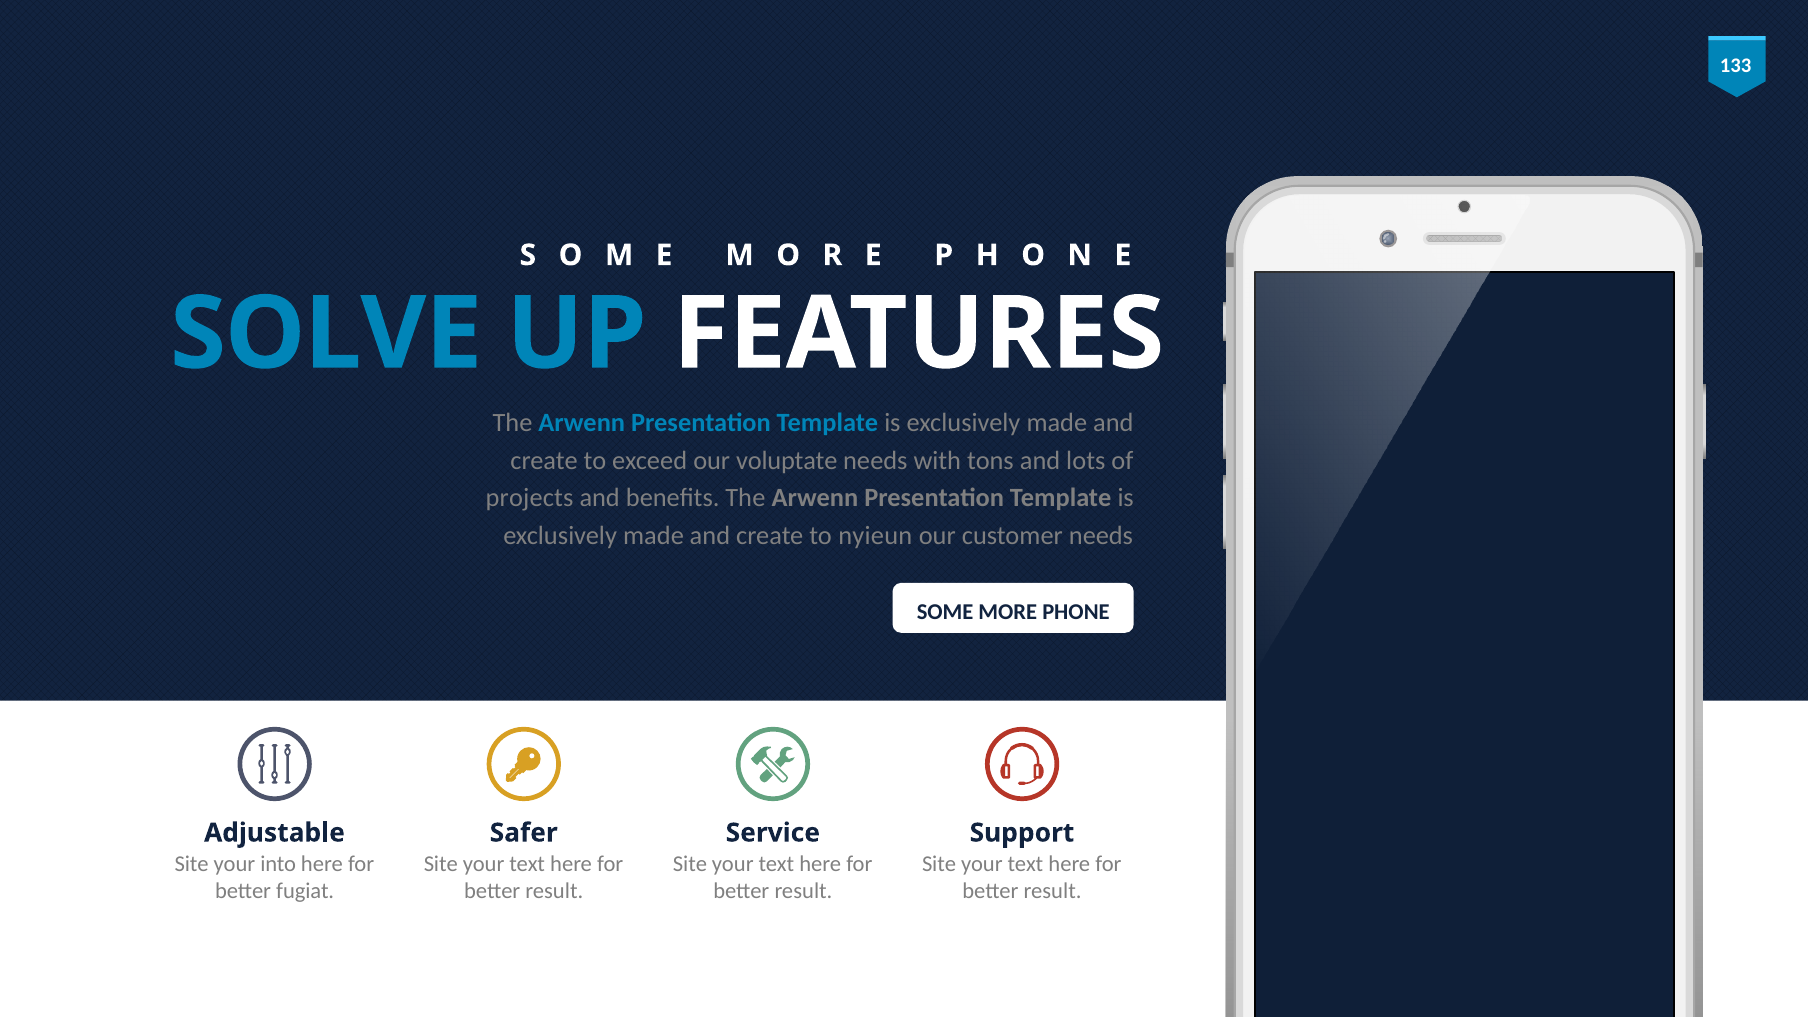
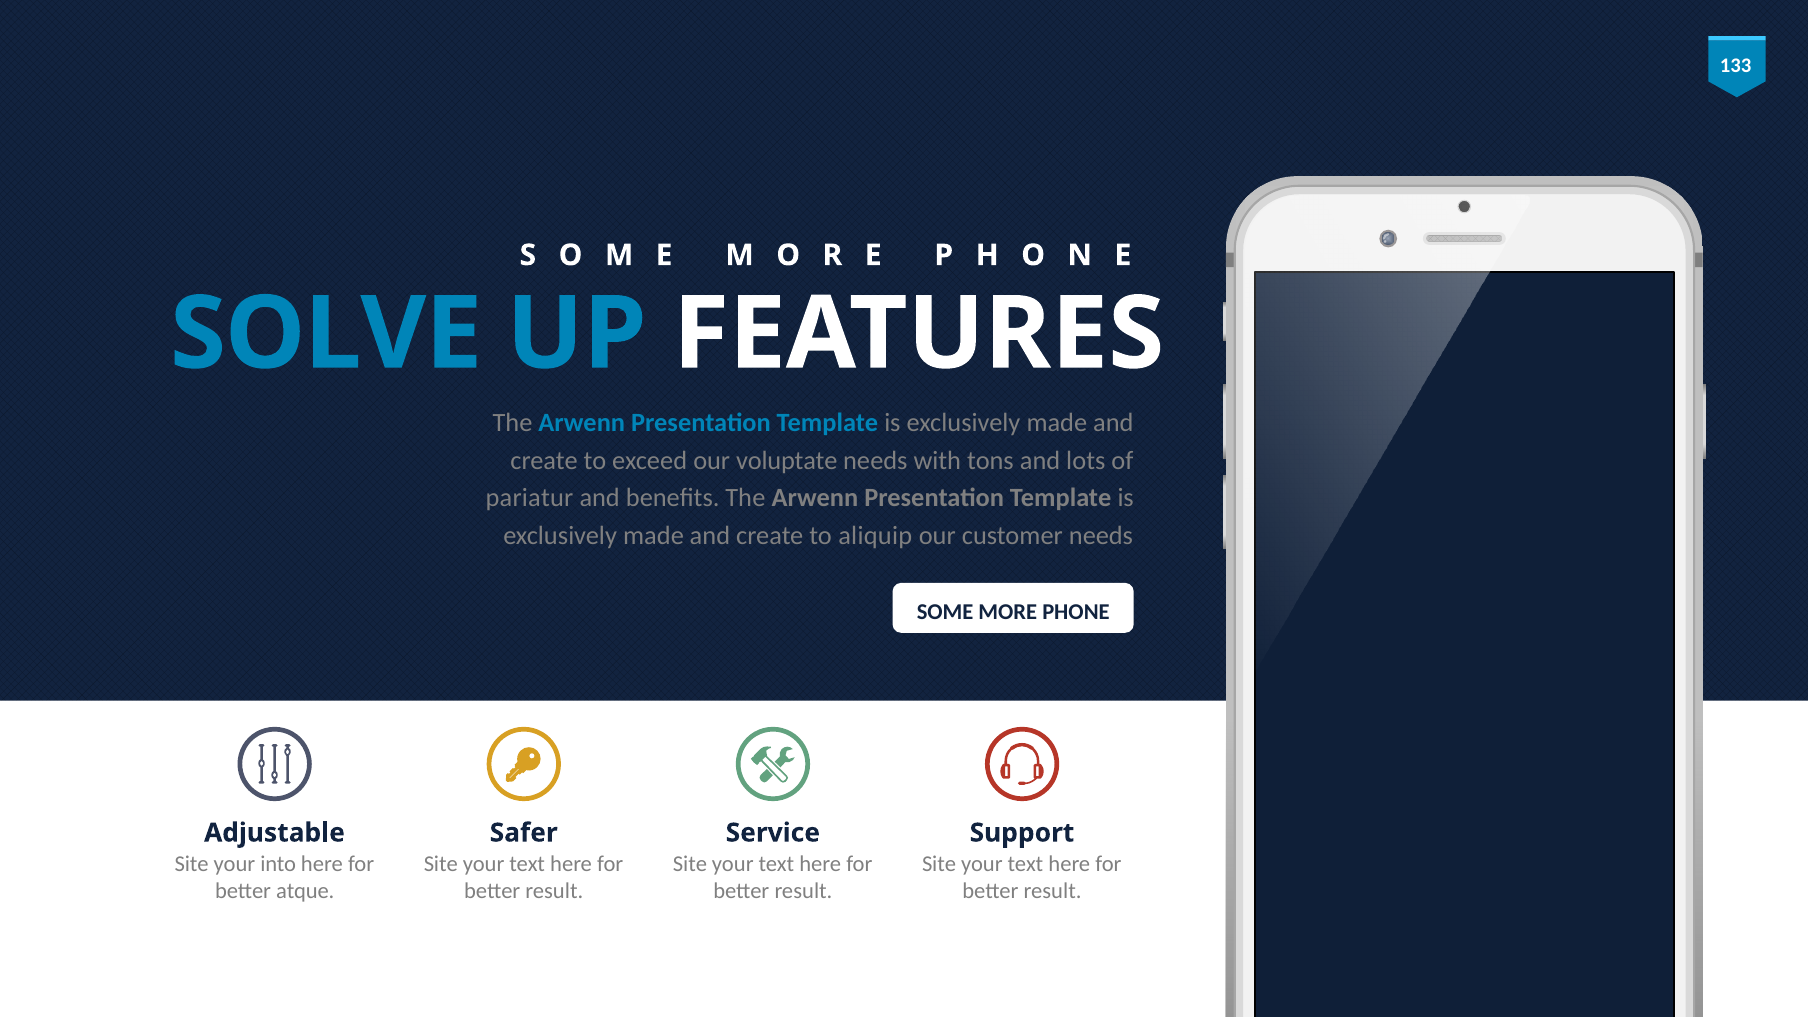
projects: projects -> pariatur
nyieun: nyieun -> aliquip
fugiat: fugiat -> atque
